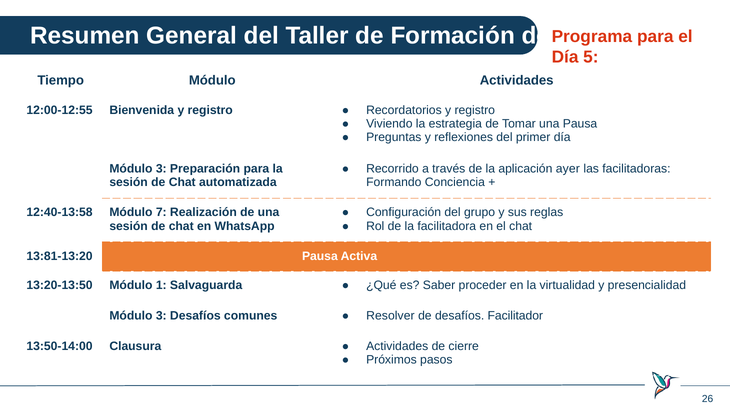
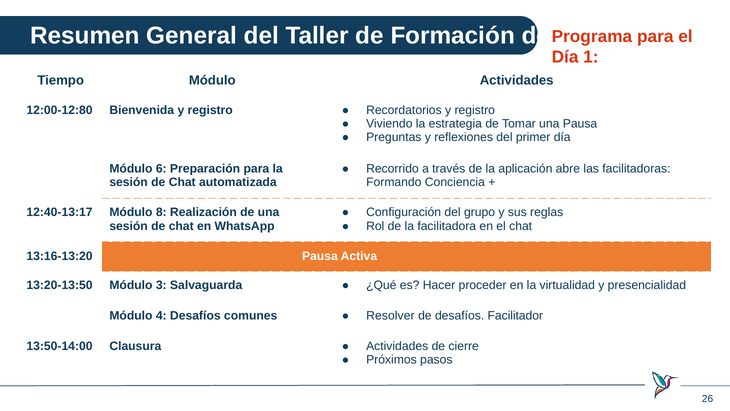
5: 5 -> 1
12:00-12:55: 12:00-12:55 -> 12:00-12:80
ayer: ayer -> abre
3 at (161, 168): 3 -> 6
12:40-13:58: 12:40-13:58 -> 12:40-13:17
7: 7 -> 8
13:81-13:20: 13:81-13:20 -> 13:16-13:20
1: 1 -> 3
Saber: Saber -> Hacer
3 at (161, 316): 3 -> 4
